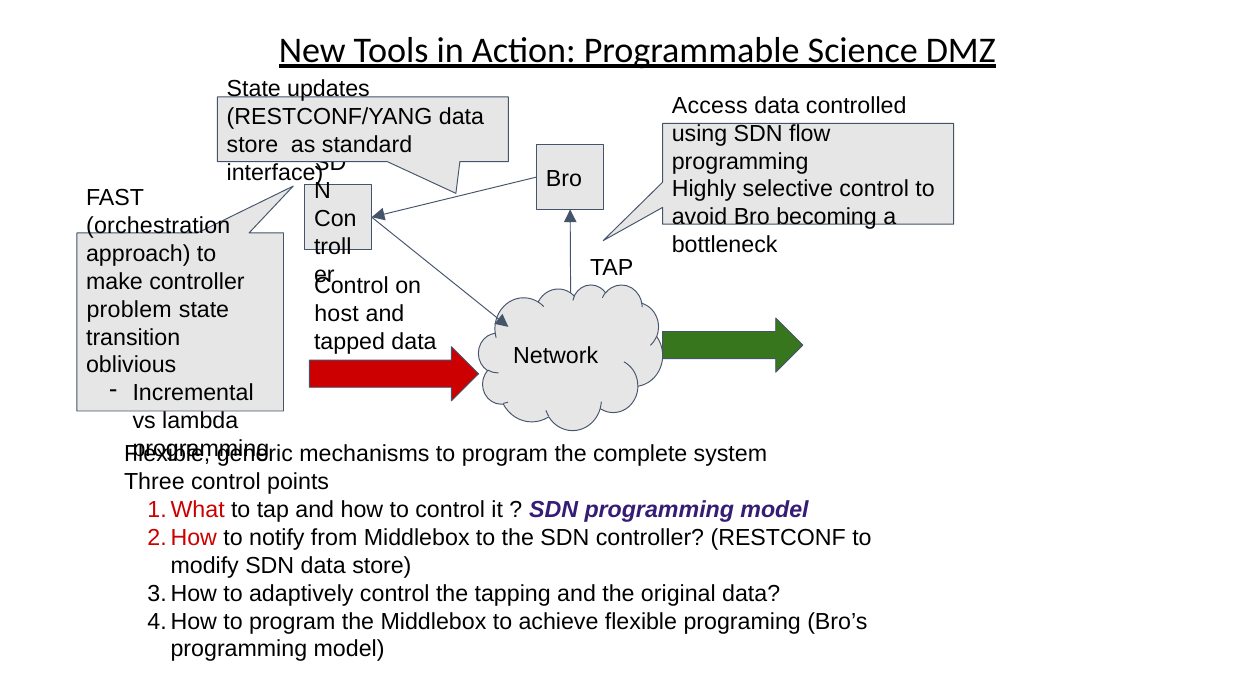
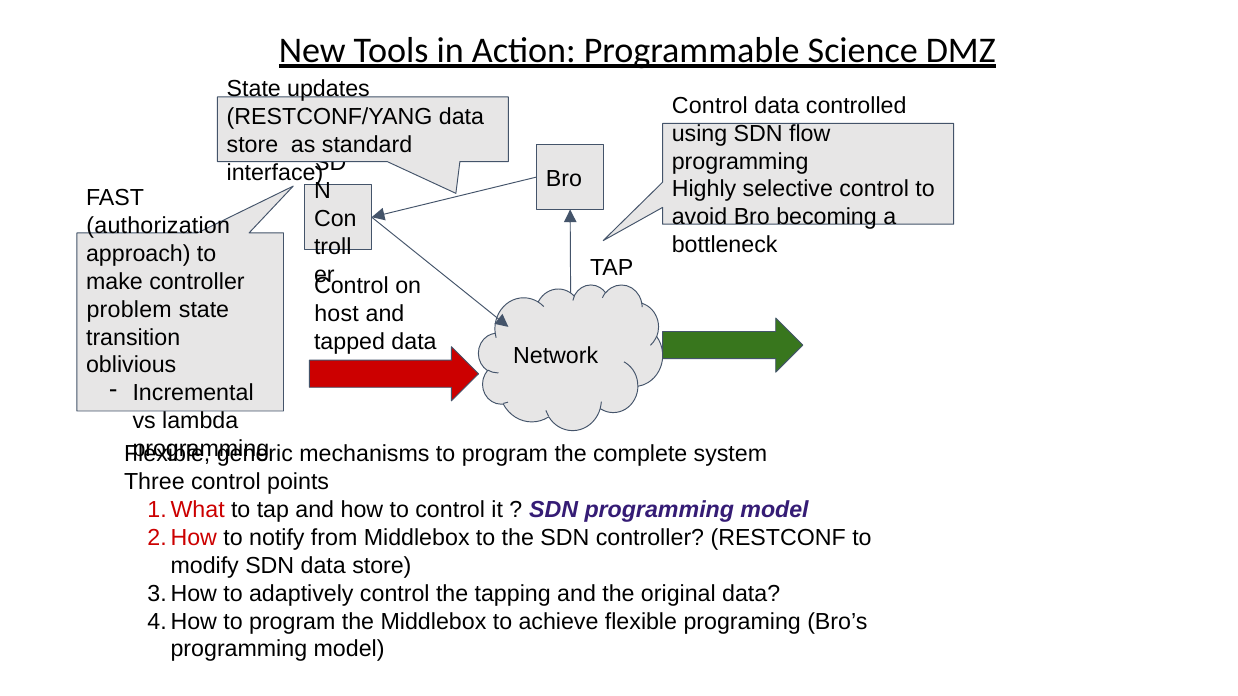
Access at (710, 106): Access -> Control
orchestration: orchestration -> authorization
